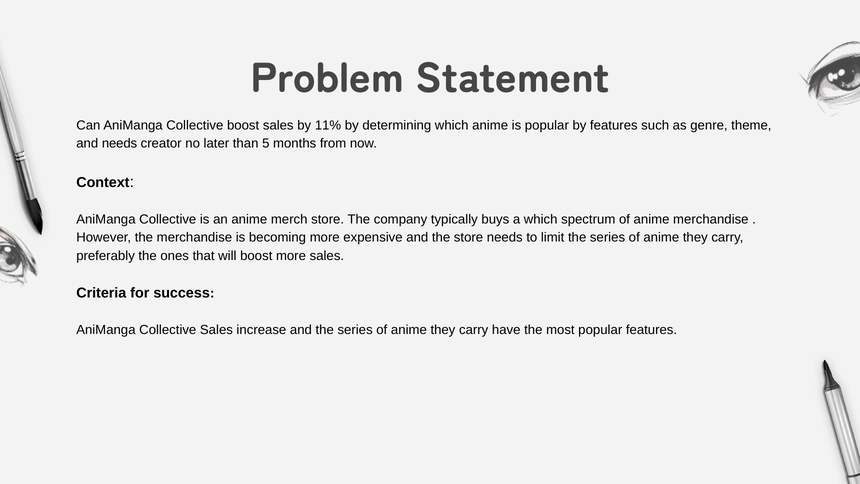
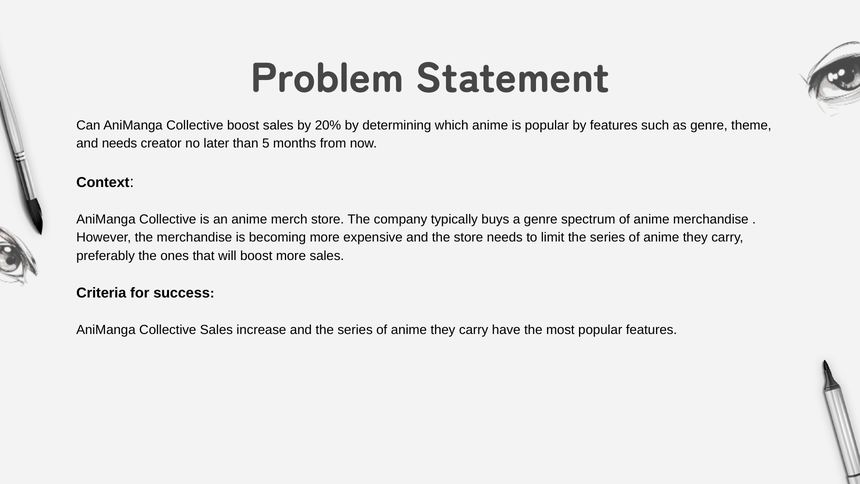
11%: 11% -> 20%
a which: which -> genre
